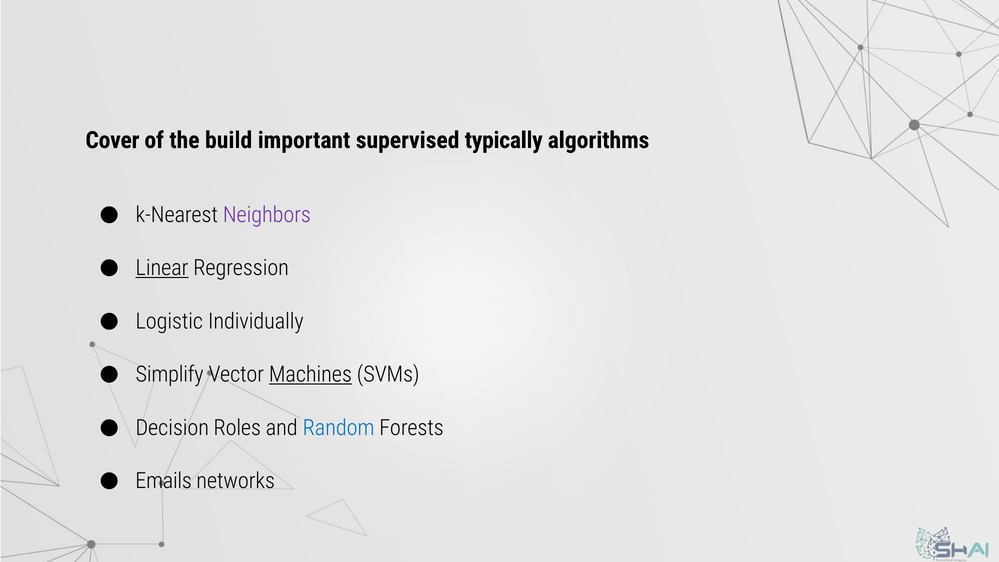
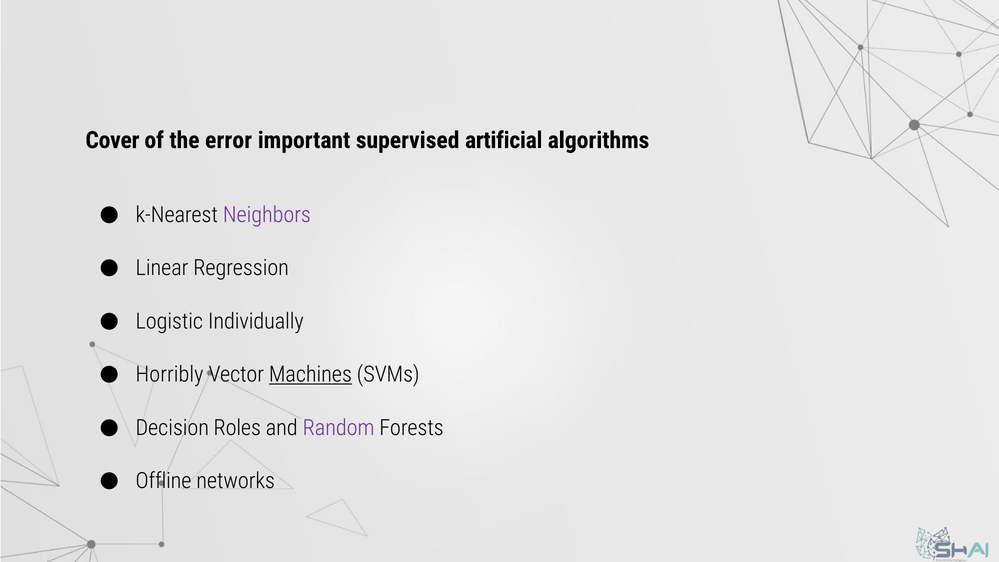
build: build -> error
typically: typically -> artificial
Linear underline: present -> none
Simplify: Simplify -> Horribly
Random colour: blue -> purple
Emails: Emails -> Offline
